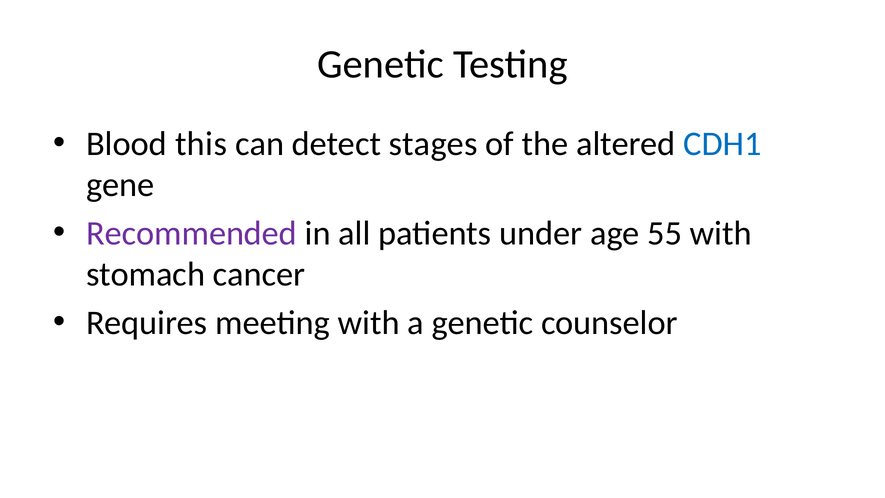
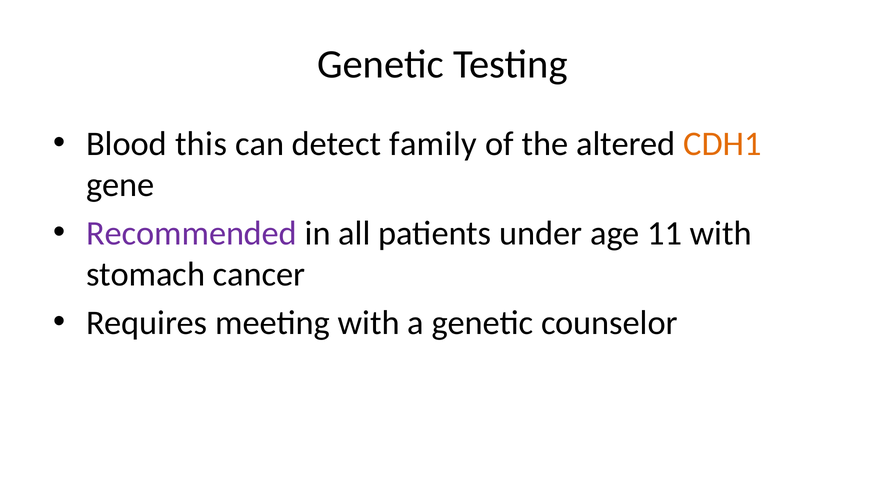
stages: stages -> family
CDH1 colour: blue -> orange
55: 55 -> 11
